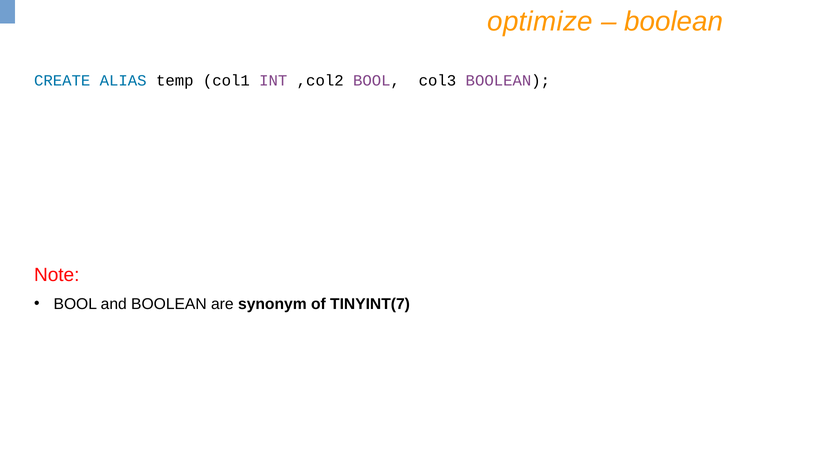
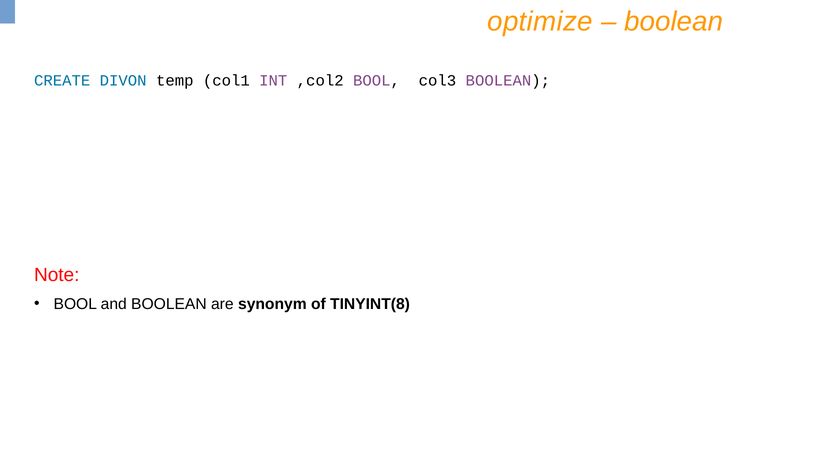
ALIAS: ALIAS -> DIVON
TINYINT(7: TINYINT(7 -> TINYINT(8
